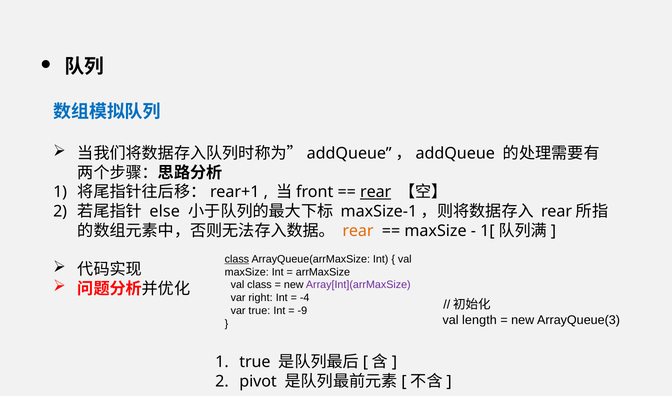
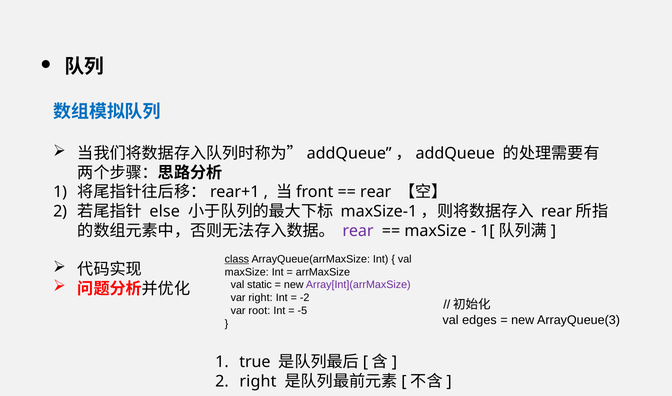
rear at (376, 192) underline: present -> none
rear at (358, 231) colour: orange -> purple
val class: class -> static
-4: -4 -> -2
var true: true -> root
-9: -9 -> -5
length: length -> edges
pivot at (258, 381): pivot -> right
